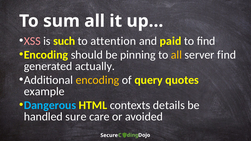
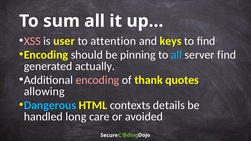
such: such -> user
paid: paid -> keys
all at (176, 55) colour: yellow -> light blue
encoding at (97, 80) colour: yellow -> pink
query: query -> thank
example: example -> allowing
sure: sure -> long
